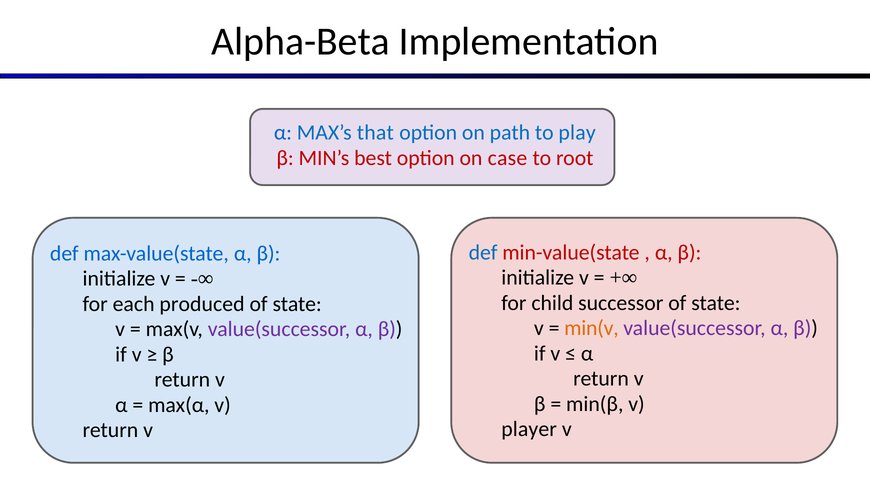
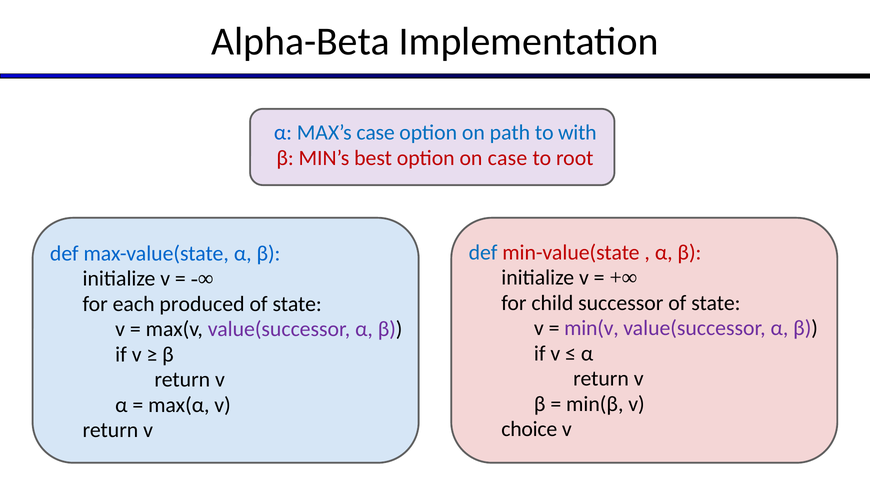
MAX’s that: that -> case
play: play -> with
min(v colour: orange -> purple
player: player -> choice
